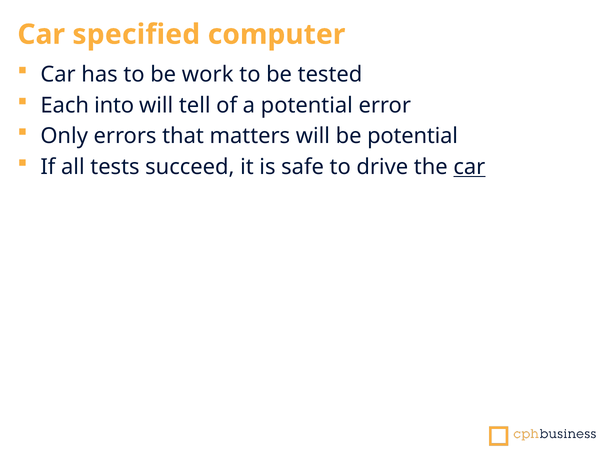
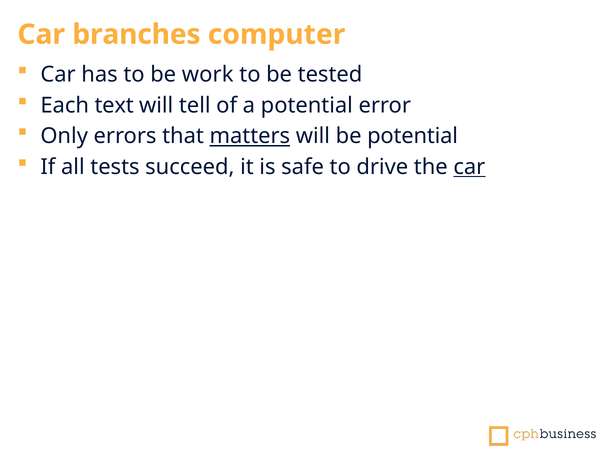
specified: specified -> branches
into: into -> text
matters underline: none -> present
